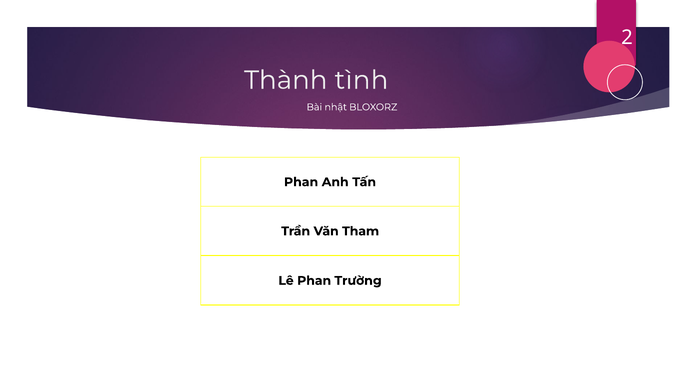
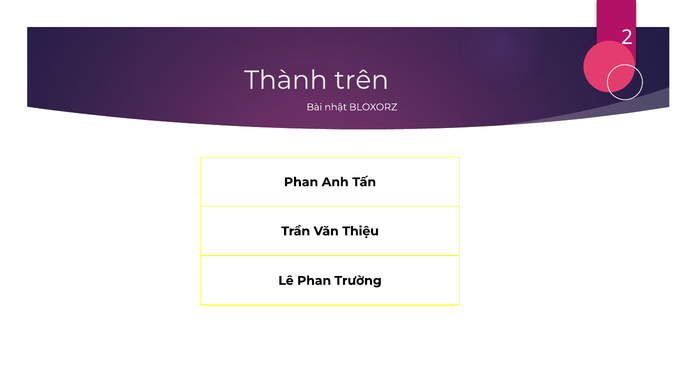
tình: tình -> trên
Tham: Tham -> Thiệu
